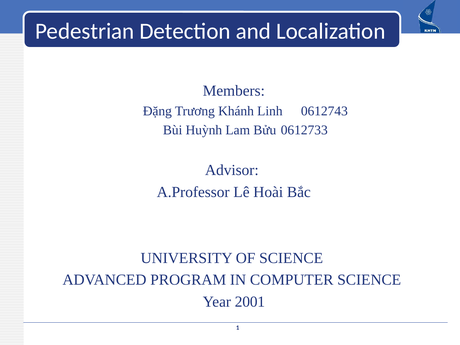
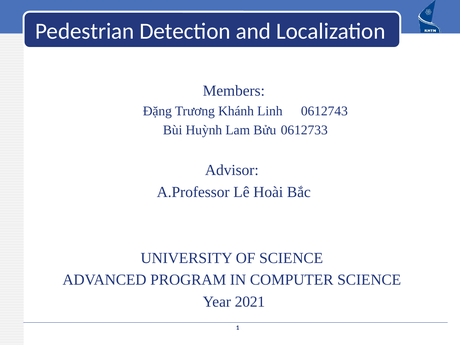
2001: 2001 -> 2021
